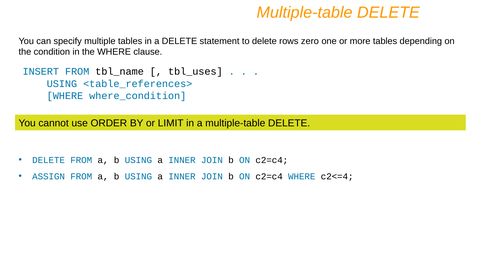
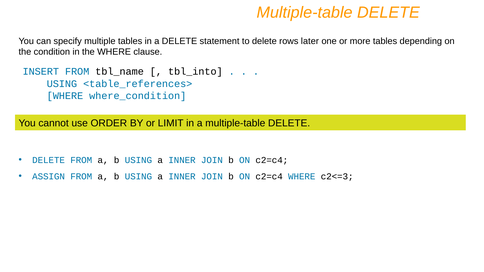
zero: zero -> later
tbl_uses: tbl_uses -> tbl_into
c2<=4: c2<=4 -> c2<=3
